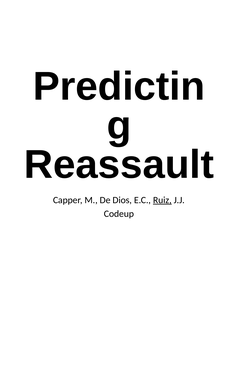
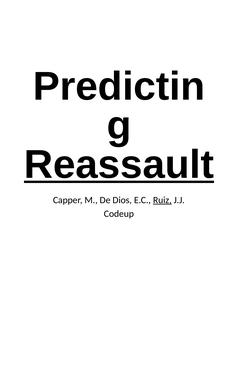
Reassault underline: none -> present
